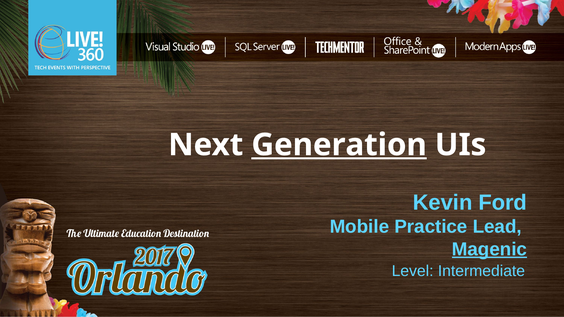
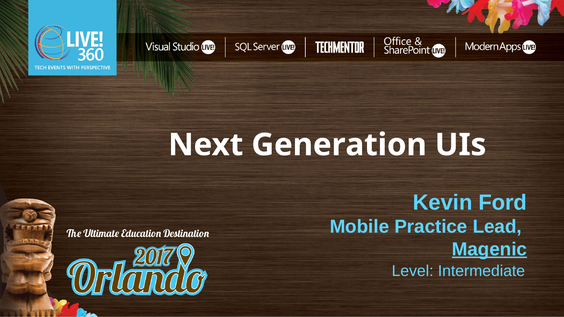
Generation underline: present -> none
